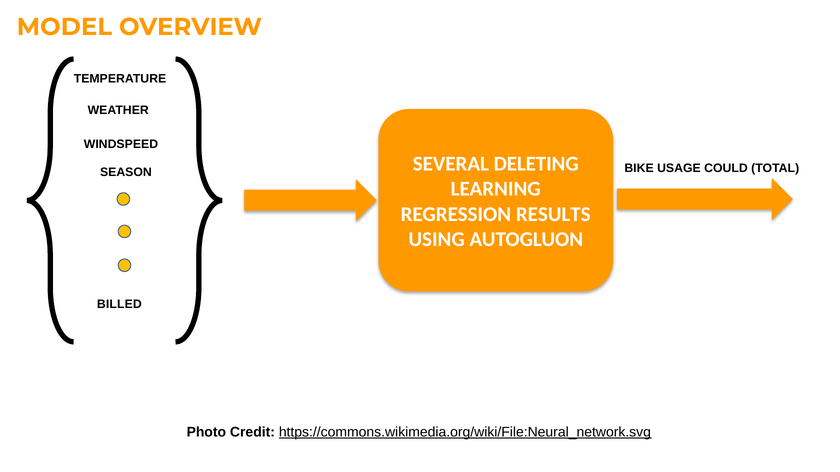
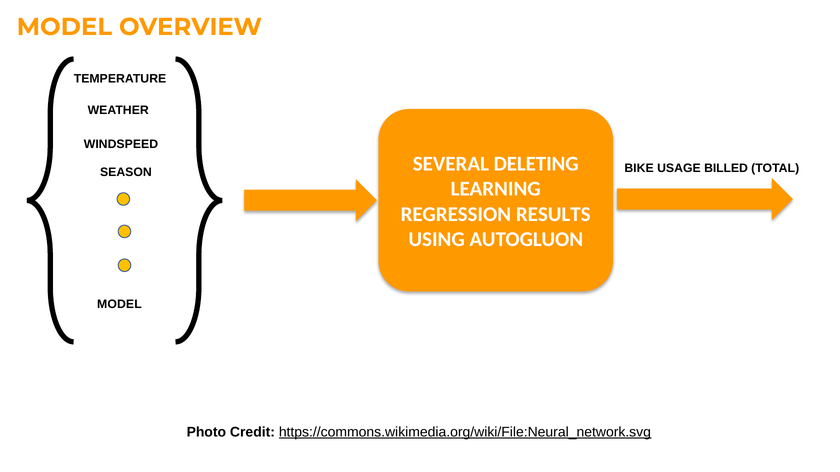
COULD: COULD -> BILLED
BILLED at (119, 304): BILLED -> MODEL
